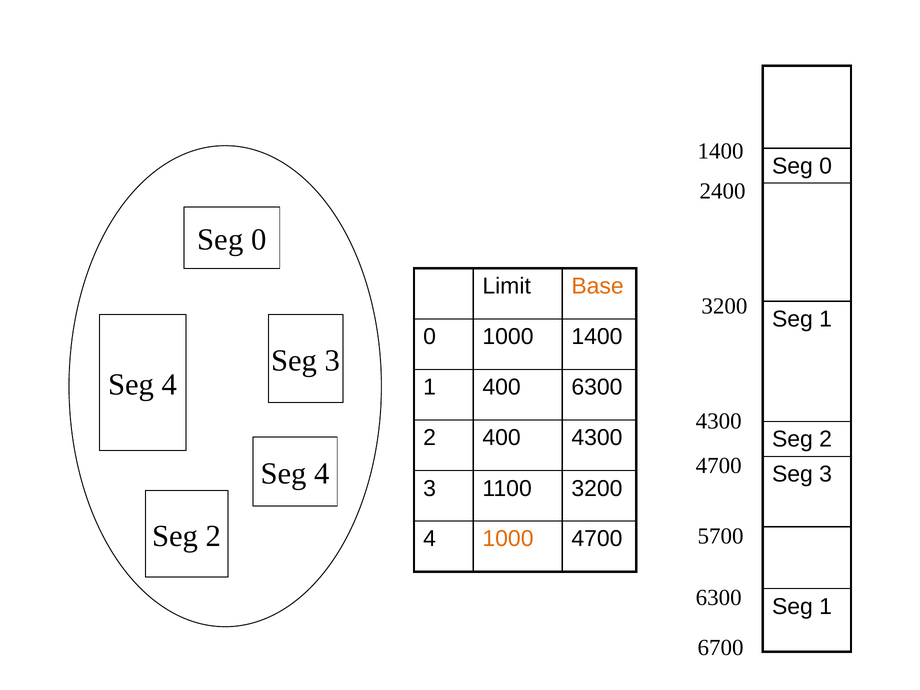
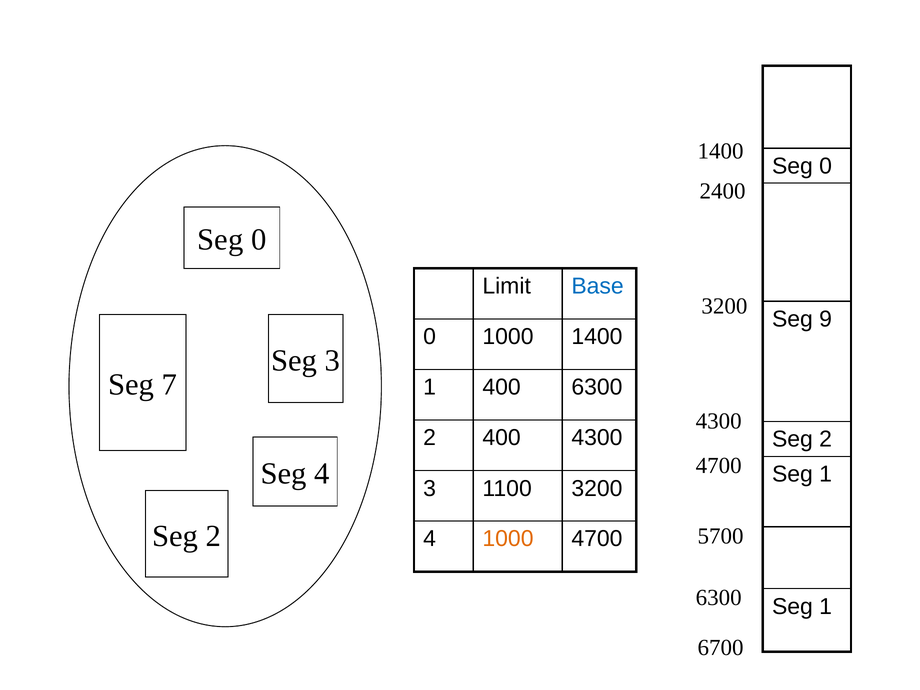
Base colour: orange -> blue
1 at (826, 319): 1 -> 9
4 at (170, 384): 4 -> 7
3 at (826, 474): 3 -> 1
